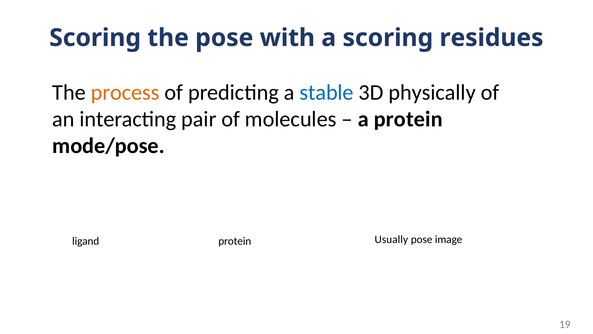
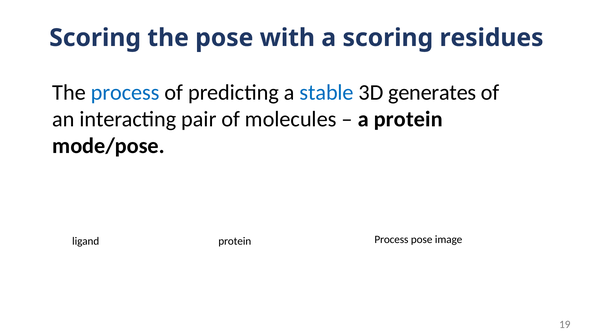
process at (125, 92) colour: orange -> blue
physically: physically -> generates
Usually at (391, 239): Usually -> Process
